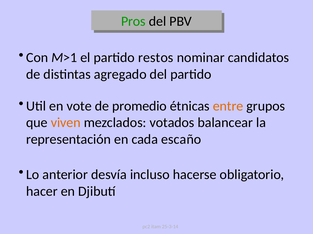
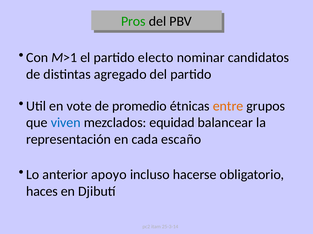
restos: restos -> electo
viven colour: orange -> blue
votados: votados -> equidad
desvía: desvía -> apoyo
hacer: hacer -> haces
